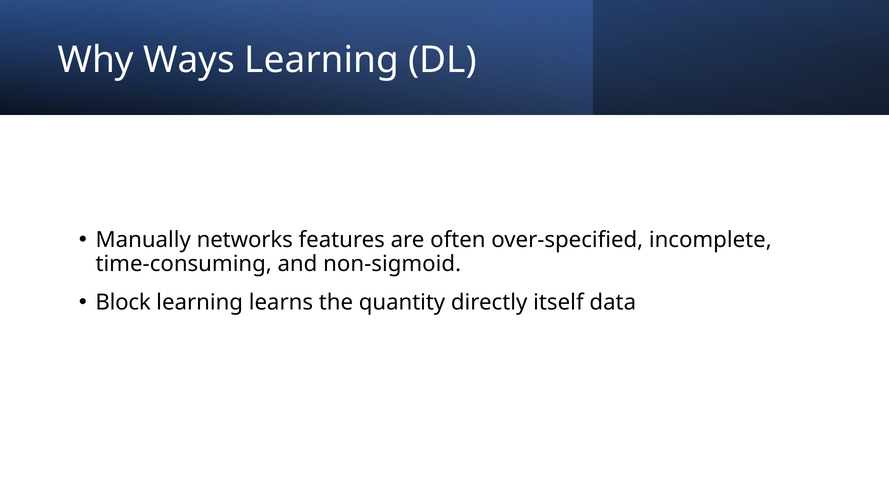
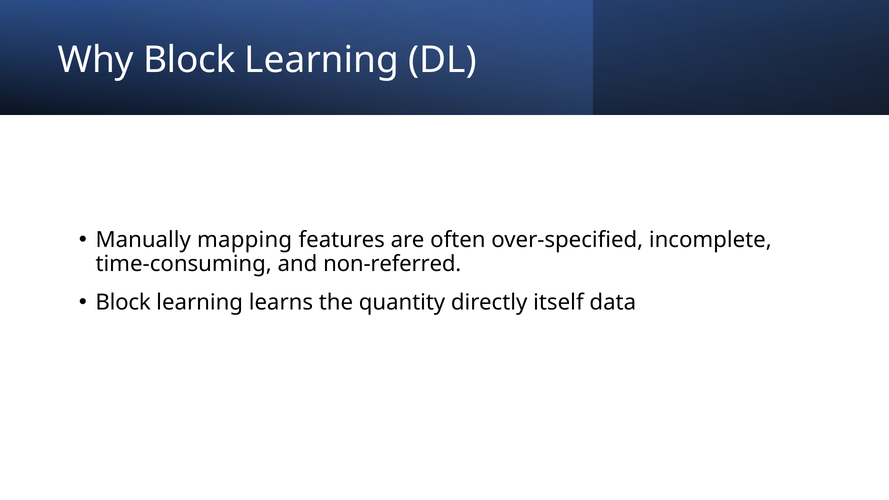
Why Ways: Ways -> Block
networks: networks -> mapping
non-sigmoid: non-sigmoid -> non-referred
